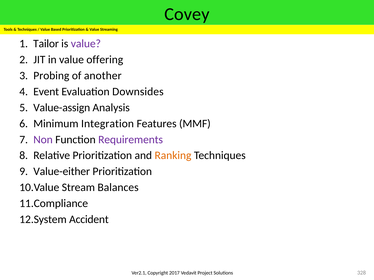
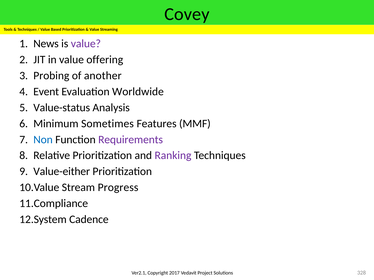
Tailor: Tailor -> News
Downsides: Downsides -> Worldwide
Value-assign: Value-assign -> Value-status
Integration: Integration -> Sometimes
Non colour: purple -> blue
Ranking colour: orange -> purple
Balances: Balances -> Progress
Accident: Accident -> Cadence
